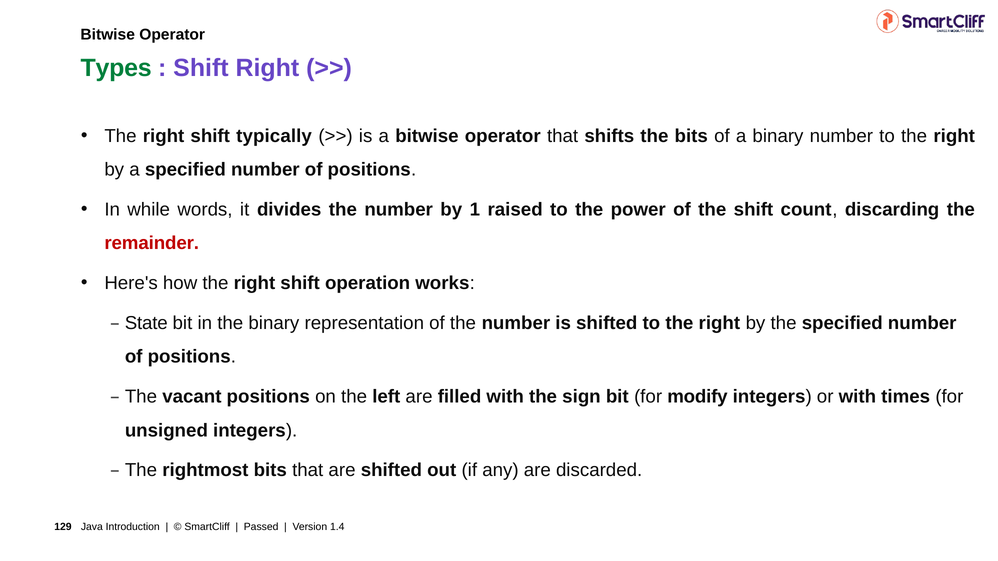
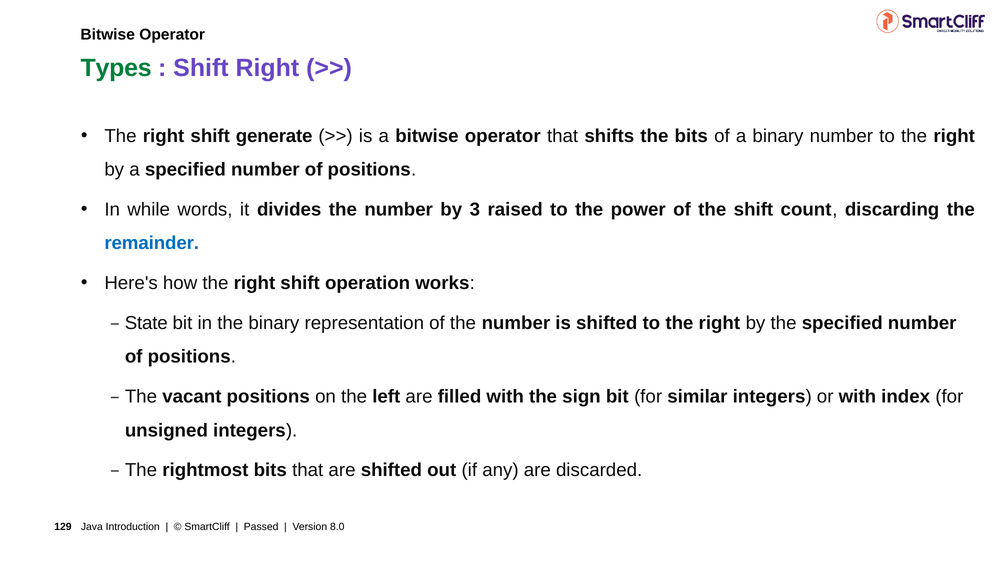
typically: typically -> generate
1: 1 -> 3
remainder colour: red -> blue
modify: modify -> similar
times: times -> index
1.4: 1.4 -> 8.0
